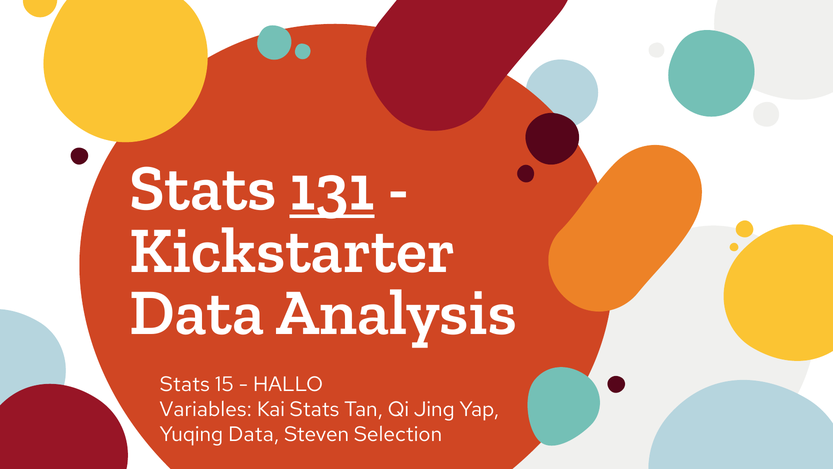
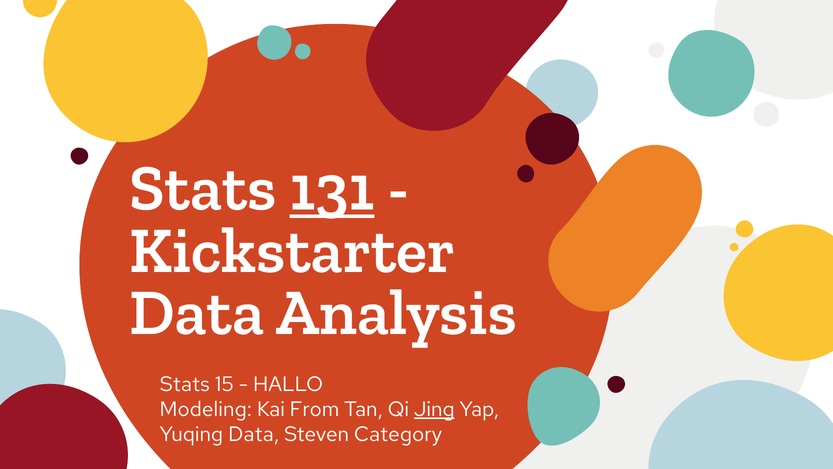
Variables: Variables -> Modeling
Kai Stats: Stats -> From
Jing underline: none -> present
Selection: Selection -> Category
